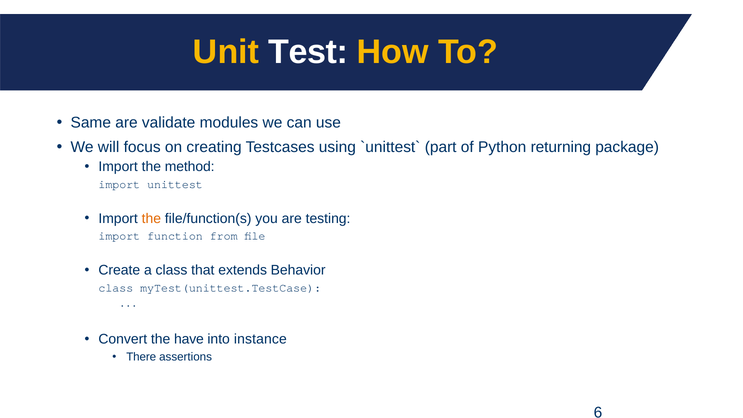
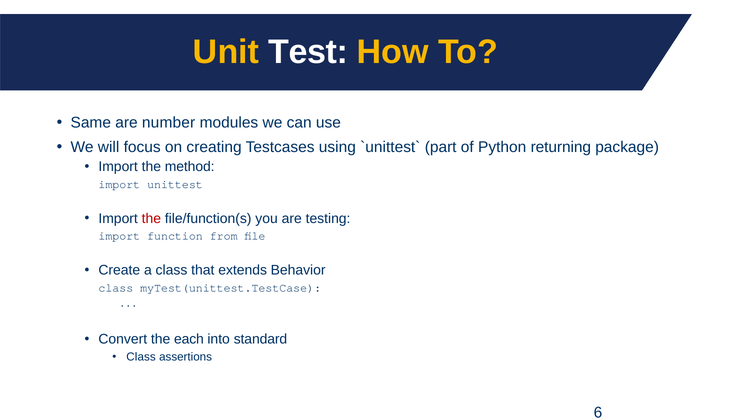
validate: validate -> number
the at (151, 218) colour: orange -> red
have: have -> each
instance: instance -> standard
There at (141, 357): There -> Class
